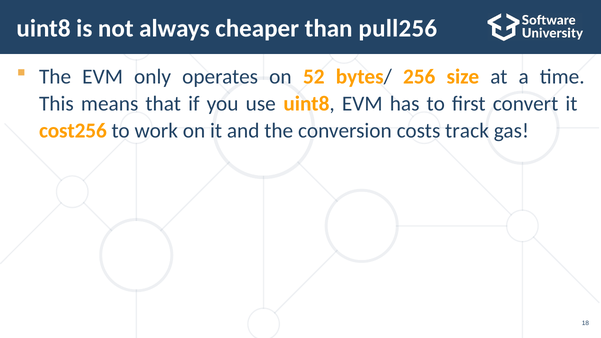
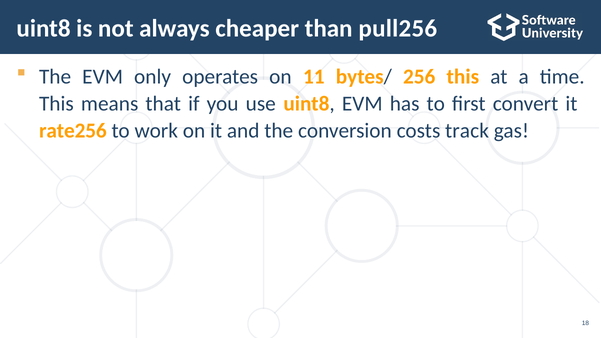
52: 52 -> 11
256 size: size -> this
cost256: cost256 -> rate256
